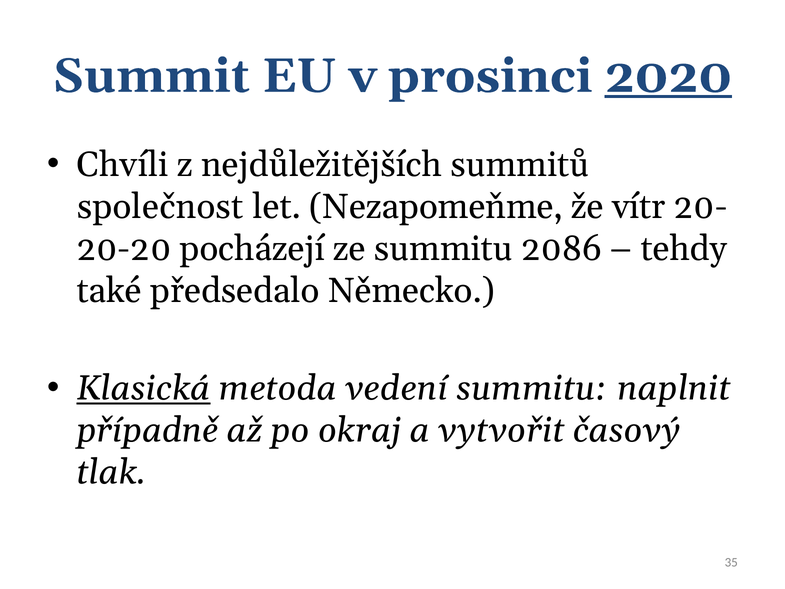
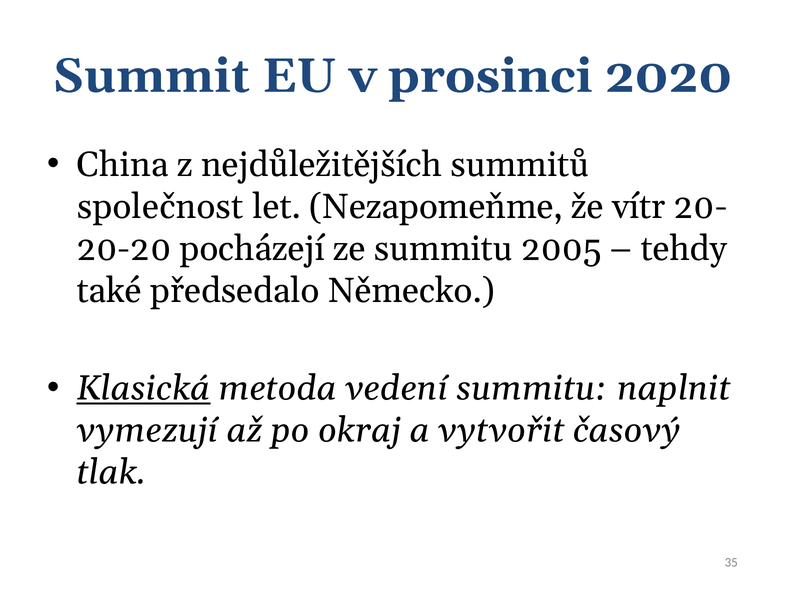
2020 underline: present -> none
Chvíli: Chvíli -> China
2086: 2086 -> 2005
případně: případně -> vymezují
